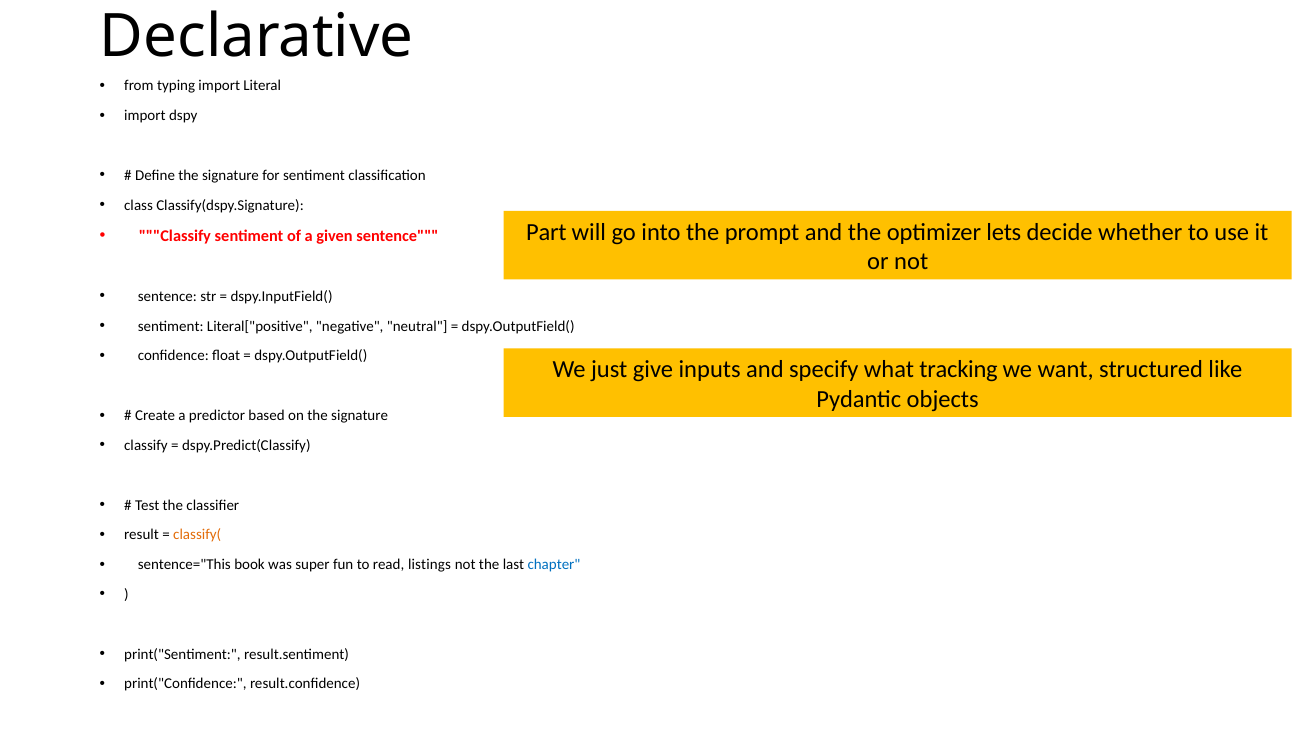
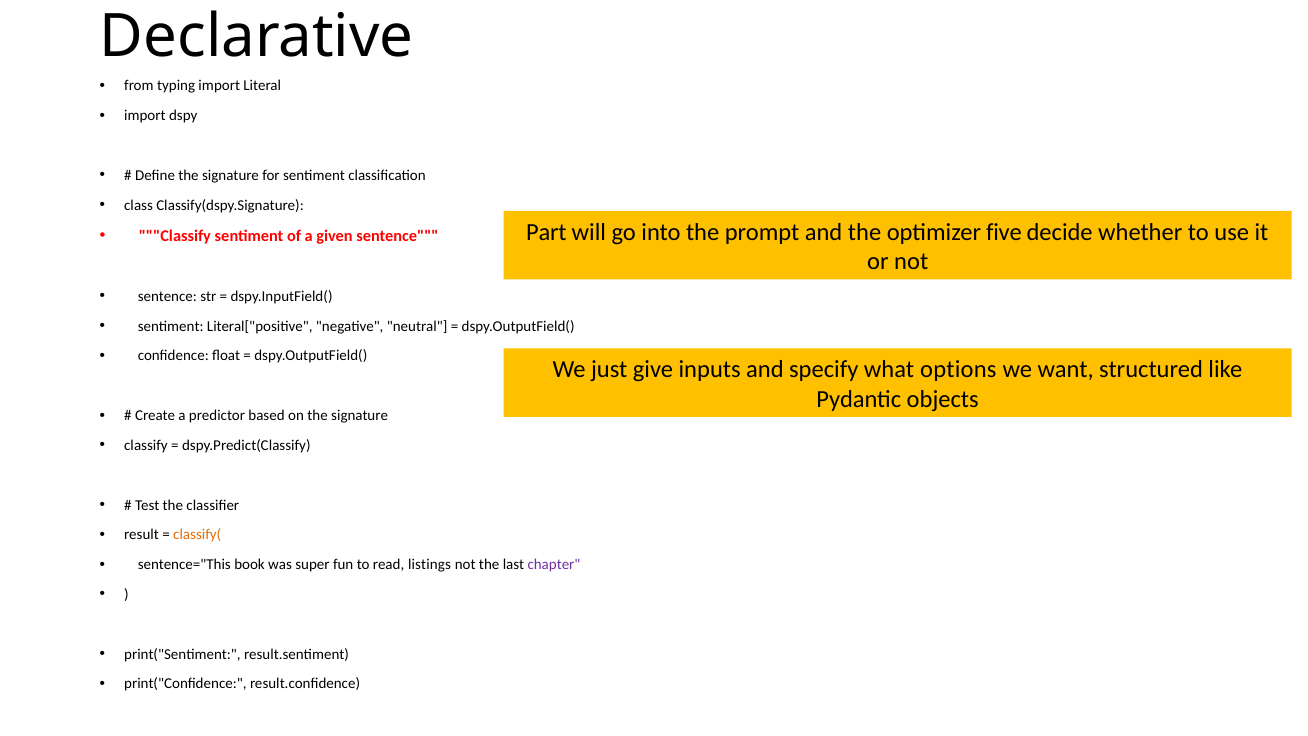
lets: lets -> five
tracking: tracking -> options
chapter colour: blue -> purple
